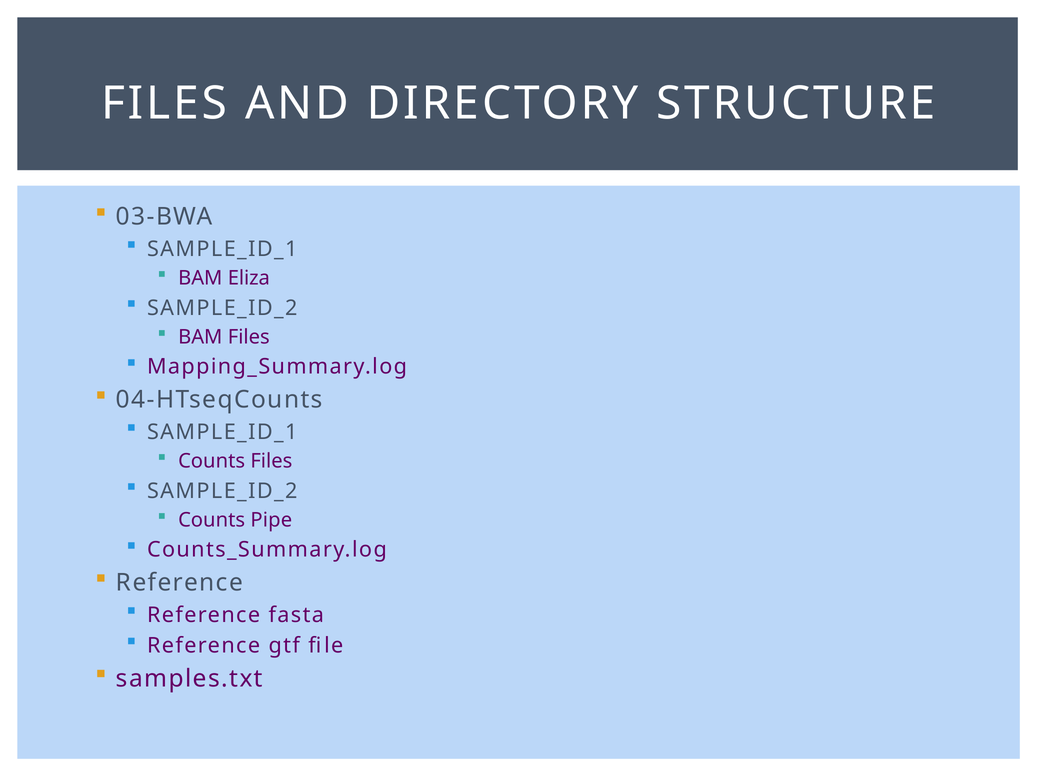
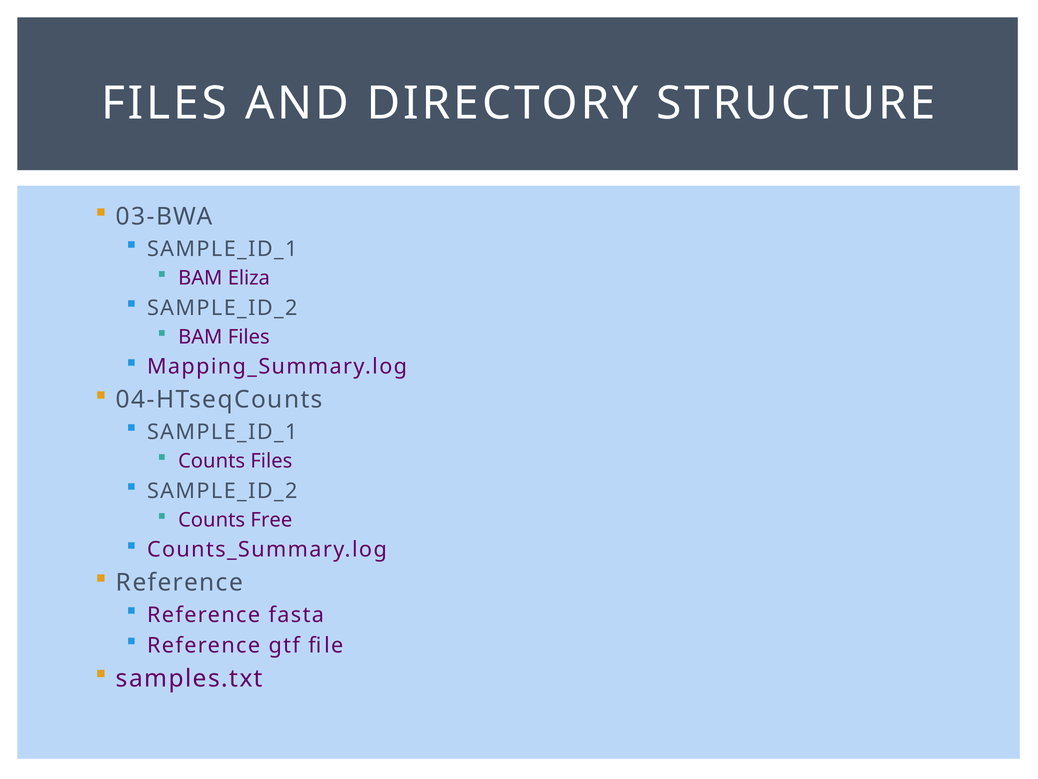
Pipe: Pipe -> Free
